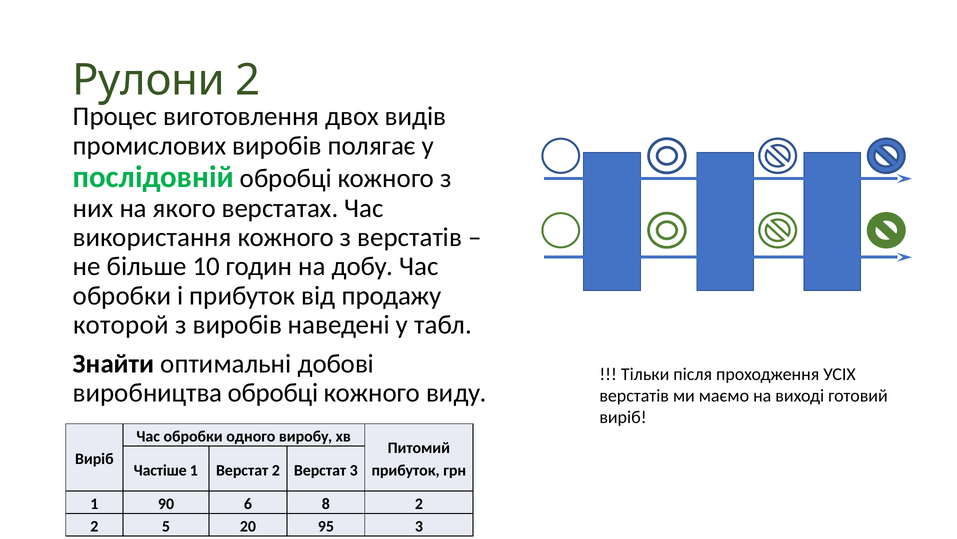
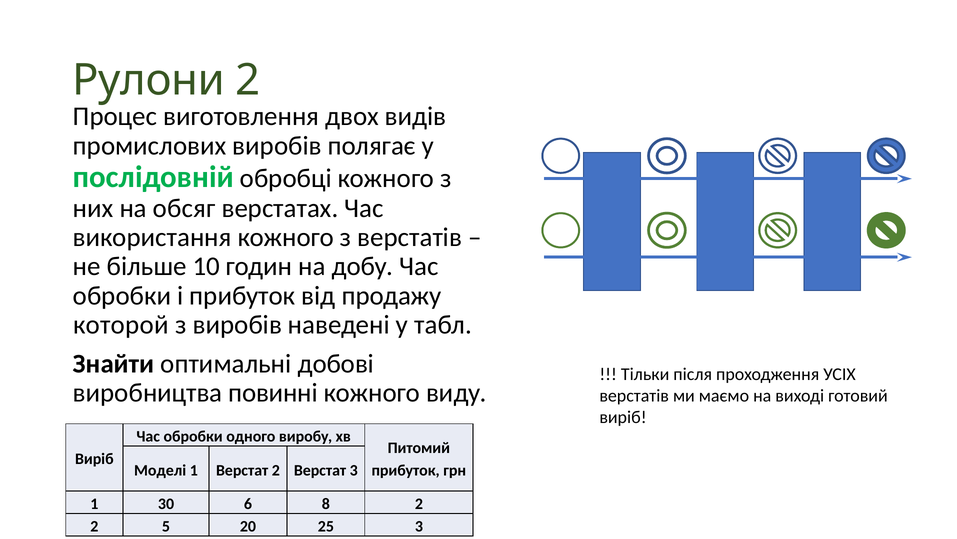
якого: якого -> обсяг
виробництва обробці: обробці -> повинні
Частіше: Частіше -> Моделі
90: 90 -> 30
95: 95 -> 25
